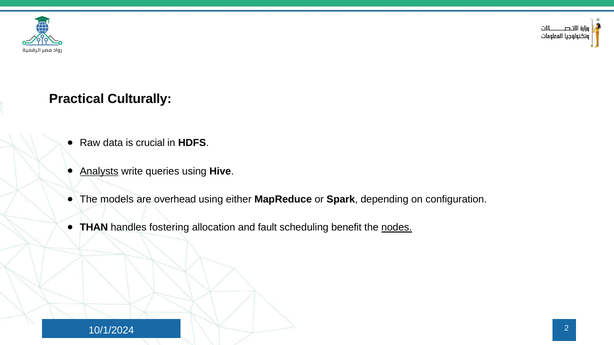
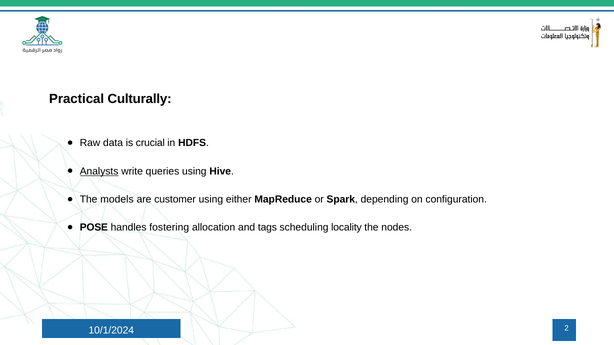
overhead: overhead -> customer
THAN: THAN -> POSE
fault: fault -> tags
benefit: benefit -> locality
nodes underline: present -> none
